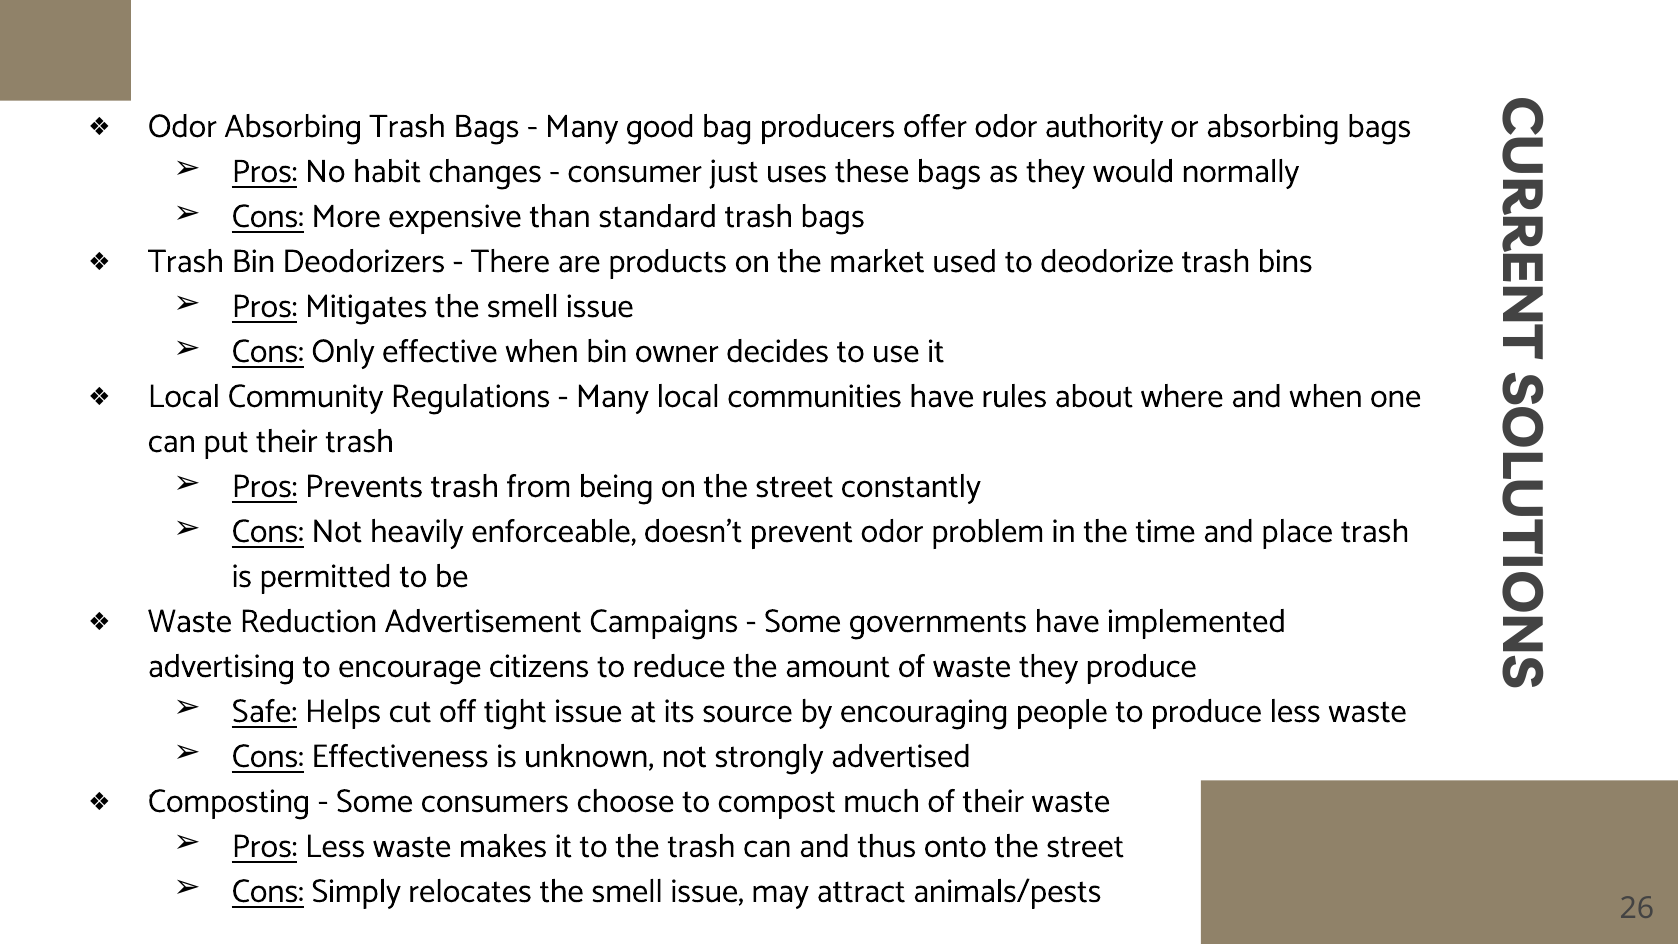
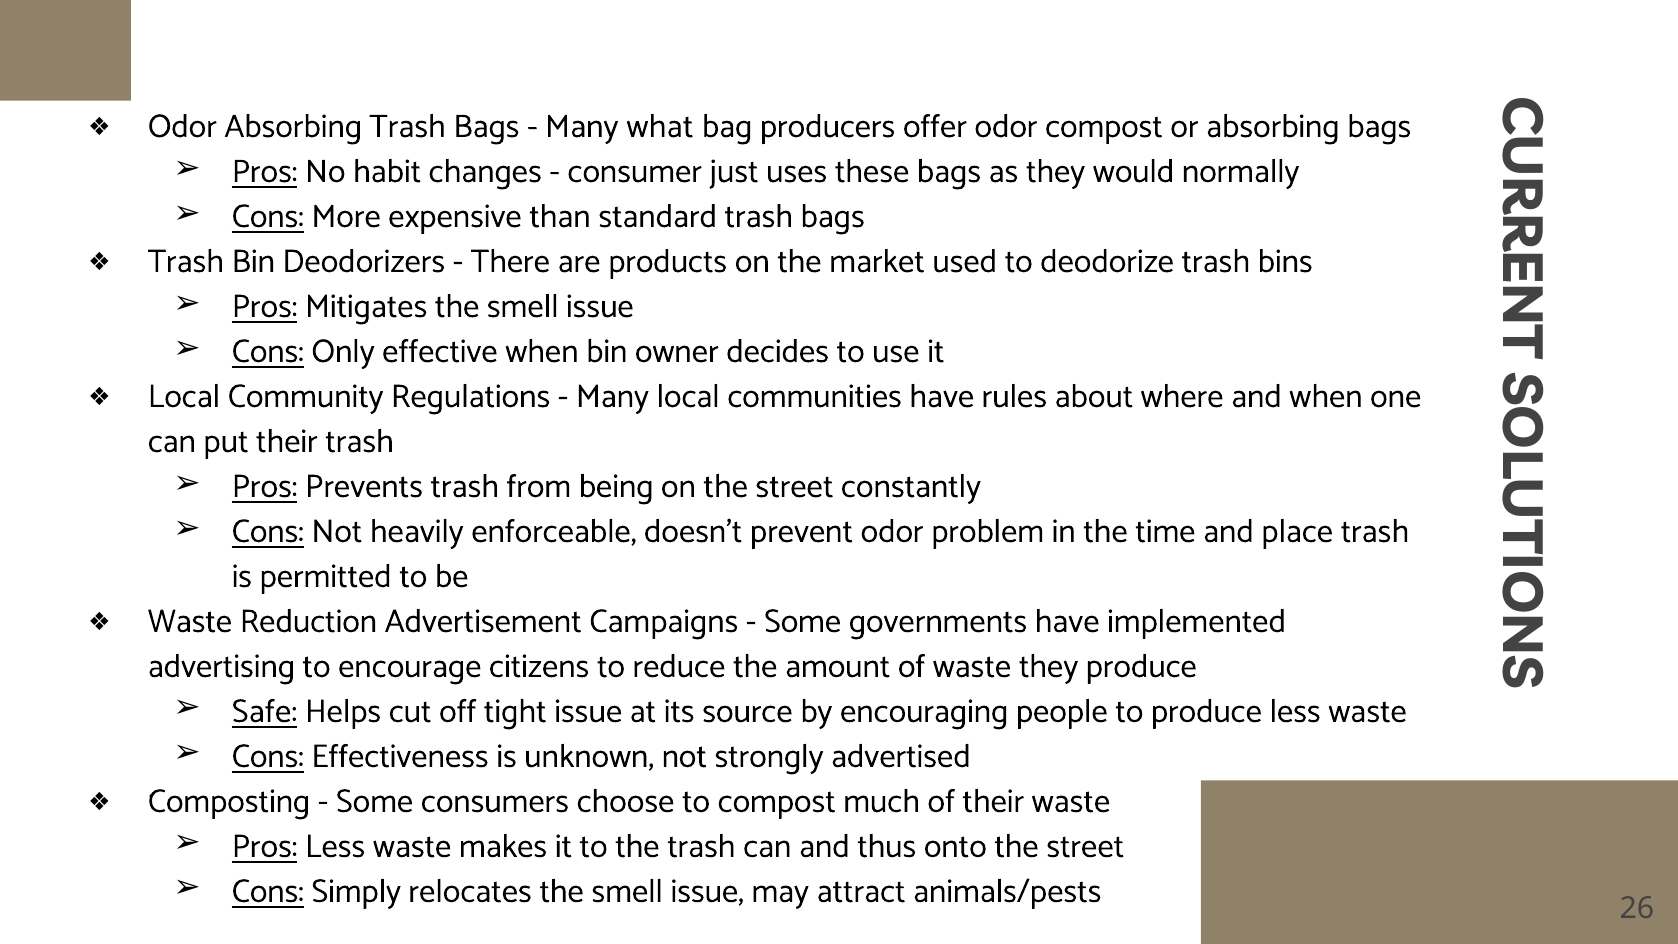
good: good -> what
odor authority: authority -> compost
